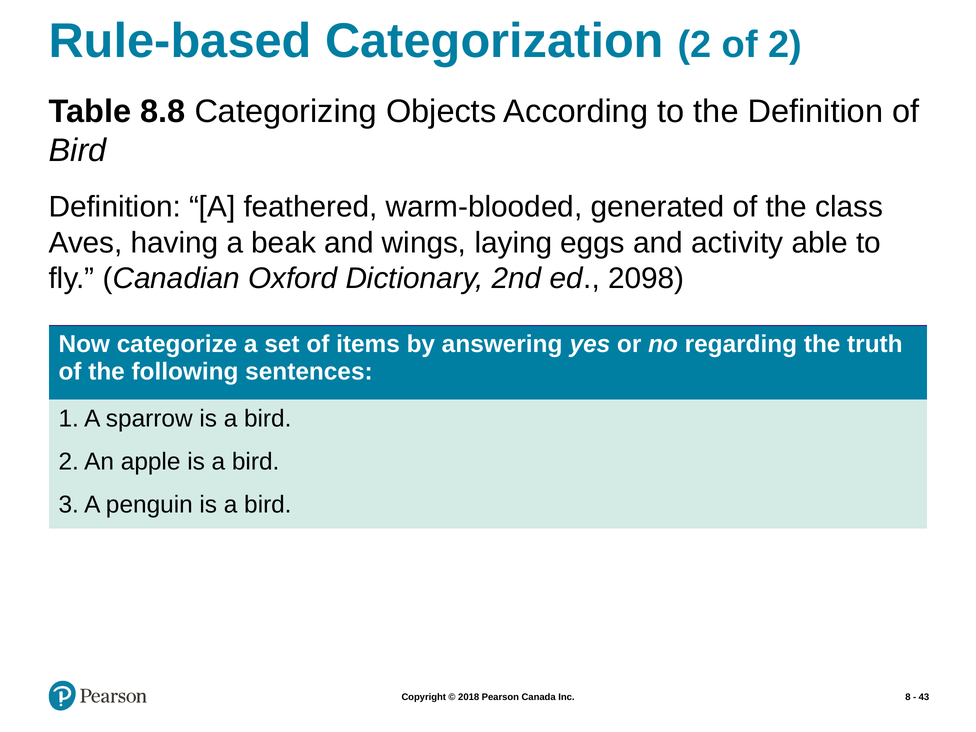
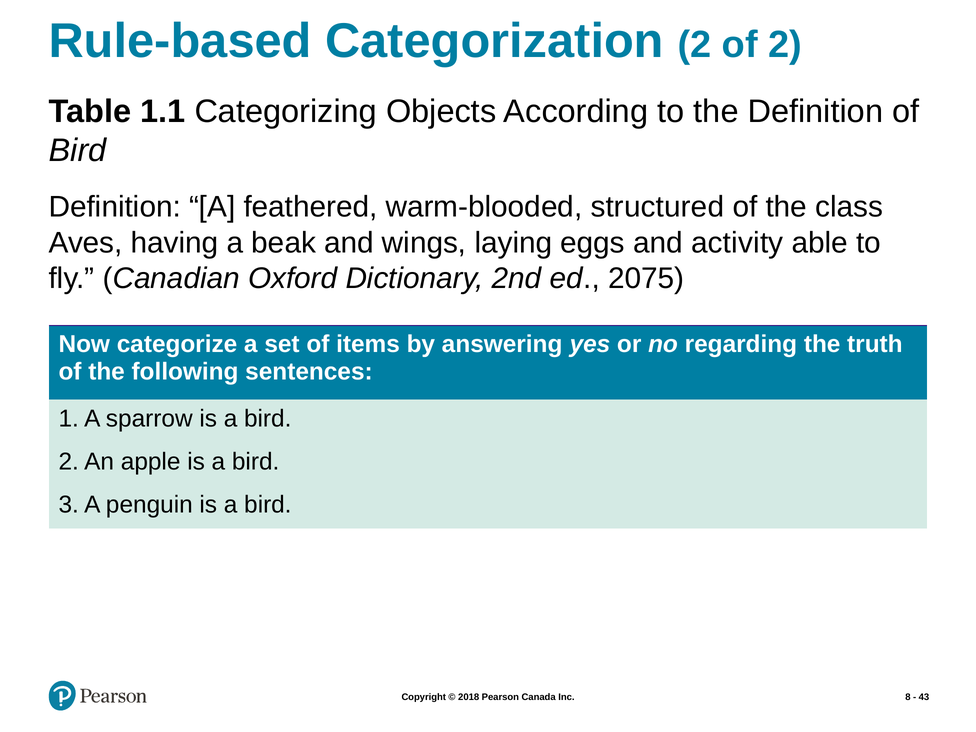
8.8: 8.8 -> 1.1
generated: generated -> structured
2098: 2098 -> 2075
